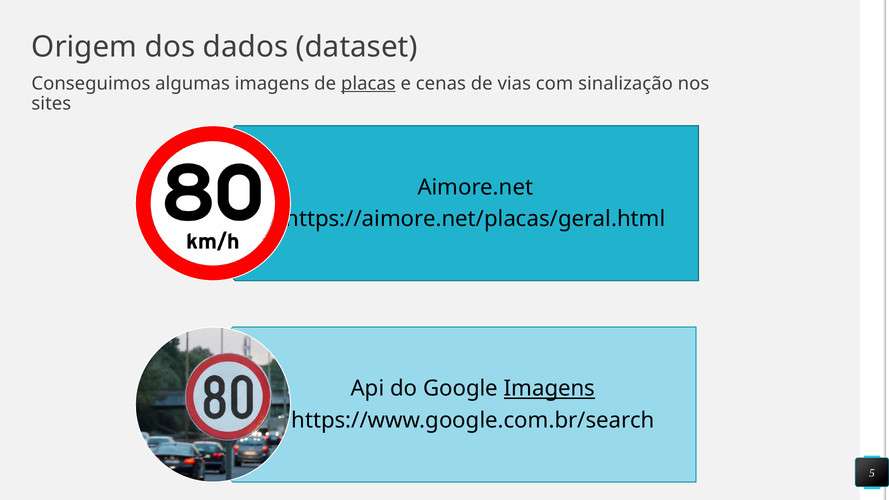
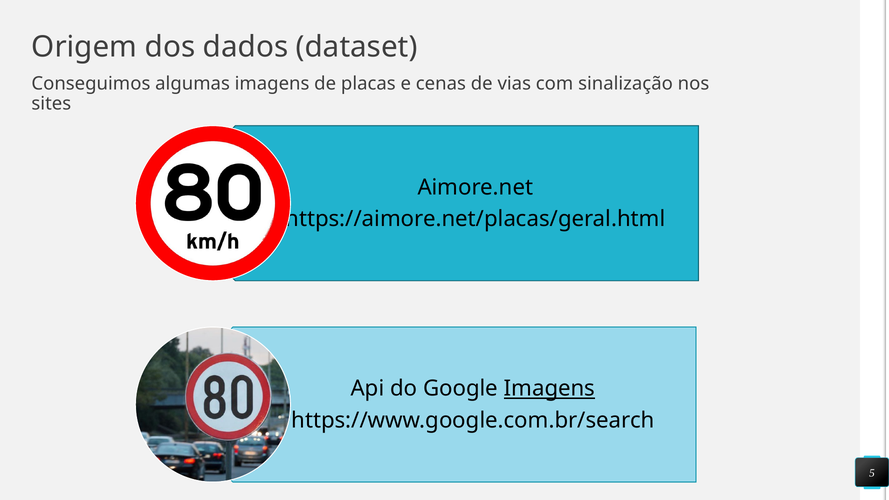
placas underline: present -> none
